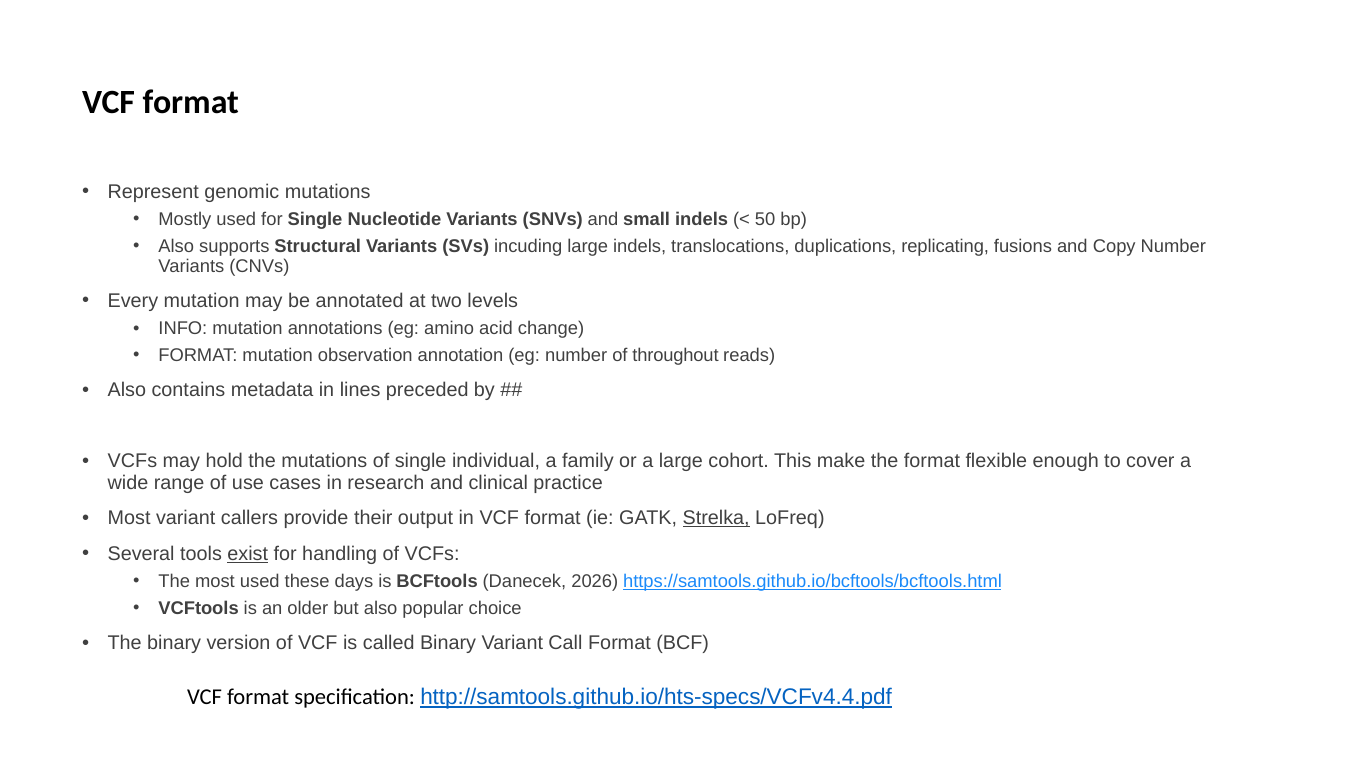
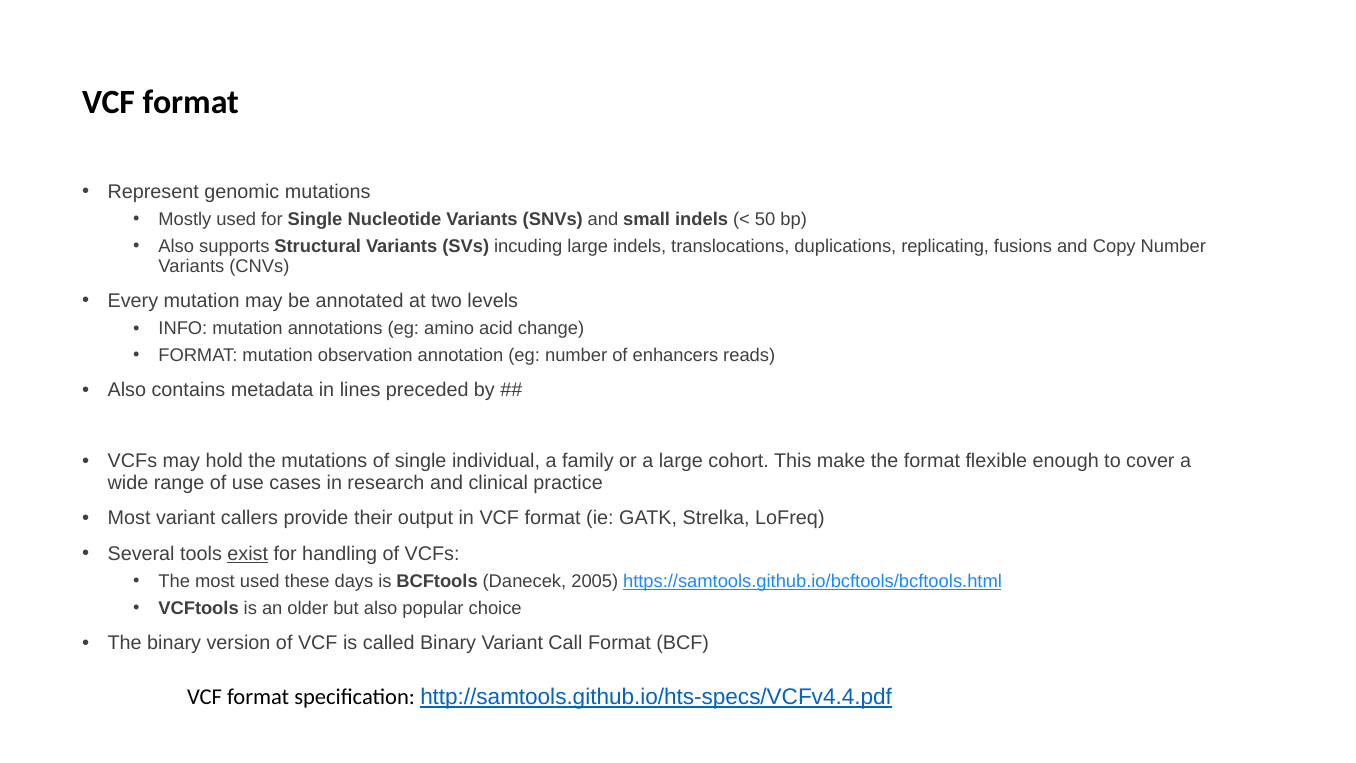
throughout: throughout -> enhancers
Strelka underline: present -> none
2026: 2026 -> 2005
